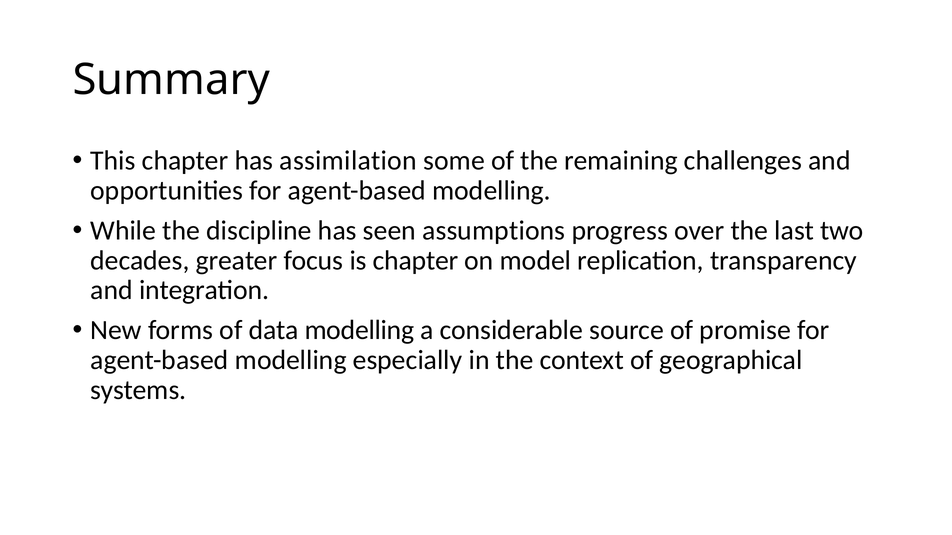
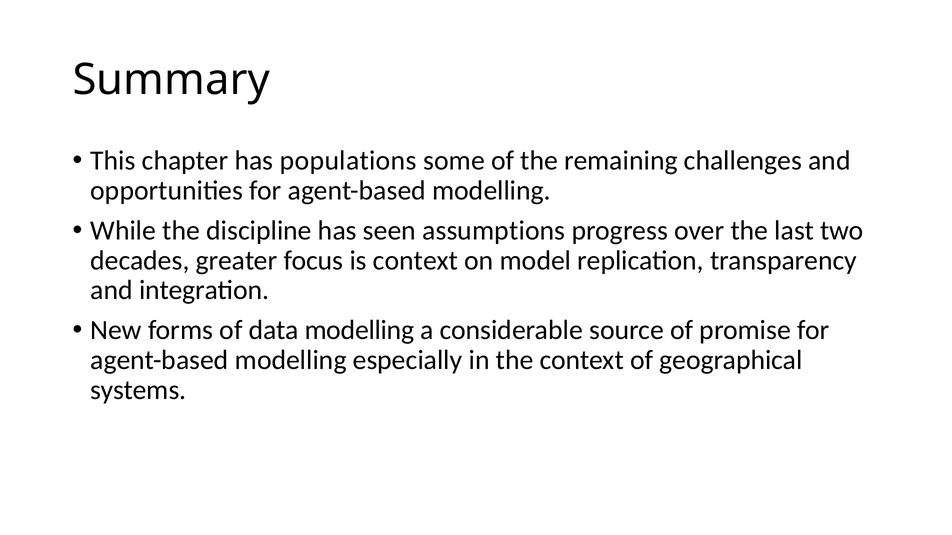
assimilation: assimilation -> populations
is chapter: chapter -> context
